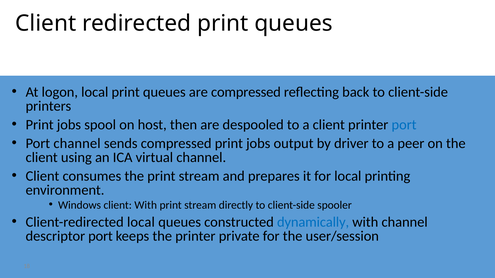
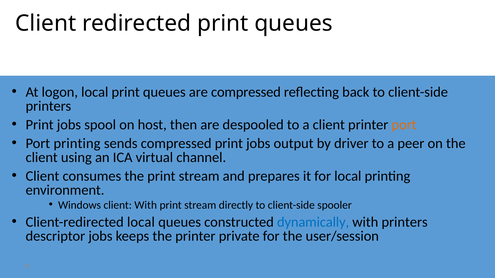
port at (404, 125) colour: blue -> orange
Port channel: channel -> printing
with channel: channel -> printers
descriptor port: port -> jobs
